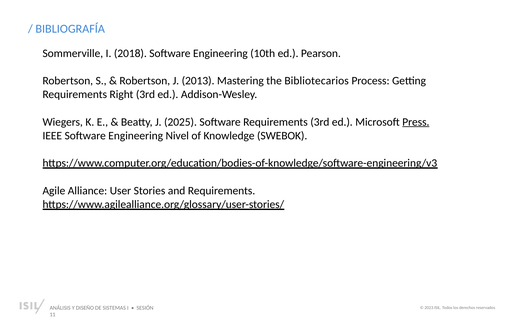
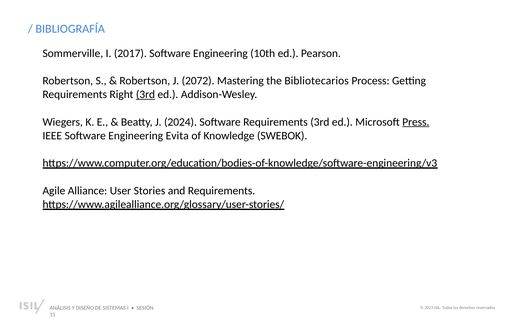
2018: 2018 -> 2017
2013: 2013 -> 2072
3rd at (145, 95) underline: none -> present
2025: 2025 -> 2024
Nivel: Nivel -> Evita
